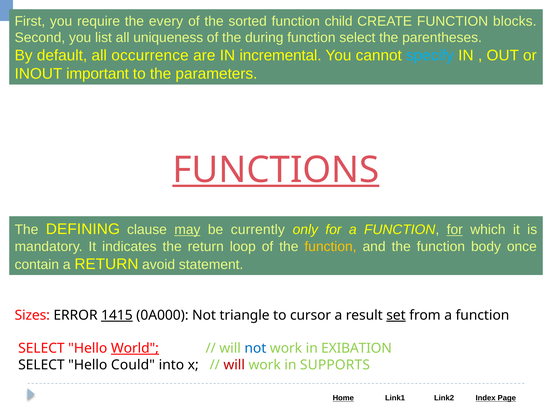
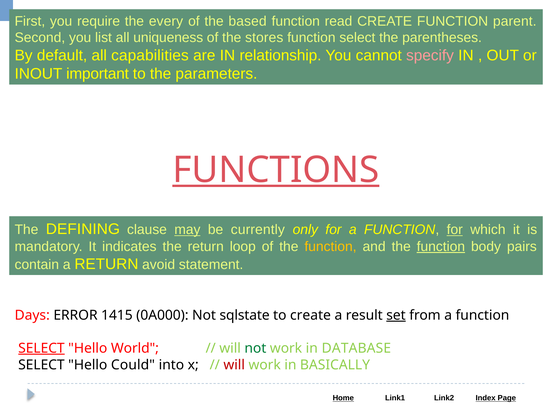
sorted: sorted -> based
child: child -> read
blocks: blocks -> parent
during: during -> stores
occurrence: occurrence -> capabilities
incremental: incremental -> relationship
specify colour: light blue -> pink
function at (441, 247) underline: none -> present
once: once -> pairs
Sizes: Sizes -> Days
1415 underline: present -> none
triangle: triangle -> sqlstate
to cursor: cursor -> create
SELECT at (41, 348) underline: none -> present
World underline: present -> none
not at (255, 348) colour: blue -> green
EXIBATION: EXIBATION -> DATABASE
SUPPORTS: SUPPORTS -> BASICALLY
